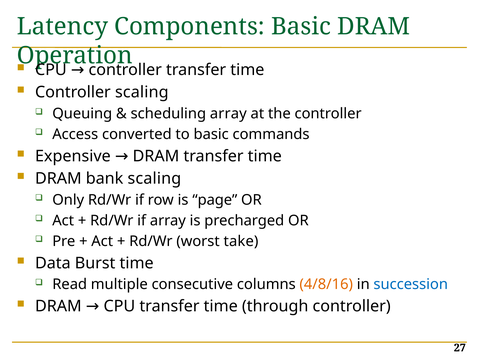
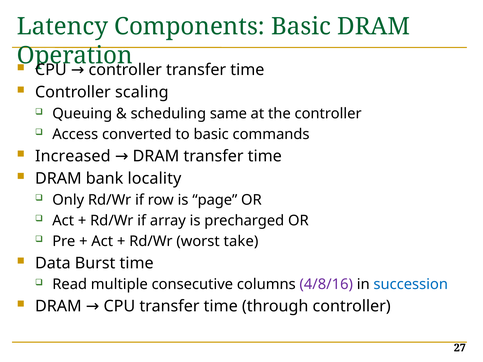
scheduling array: array -> same
Expensive: Expensive -> Increased
bank scaling: scaling -> locality
4/8/16 colour: orange -> purple
